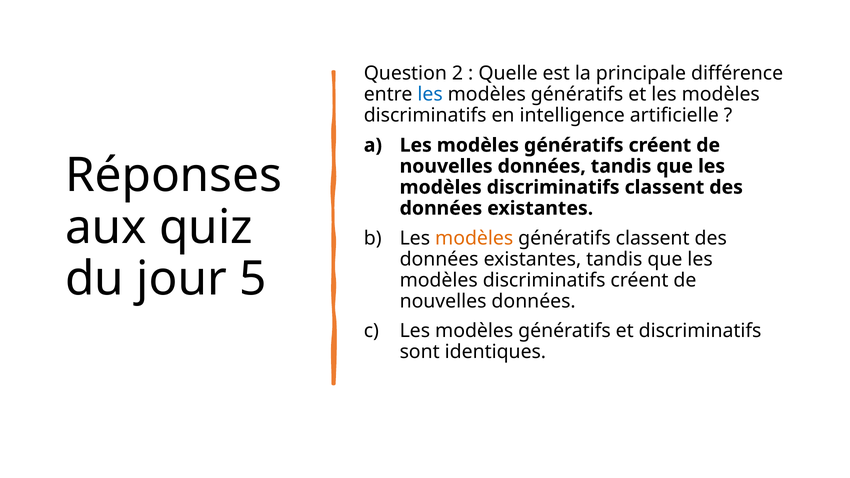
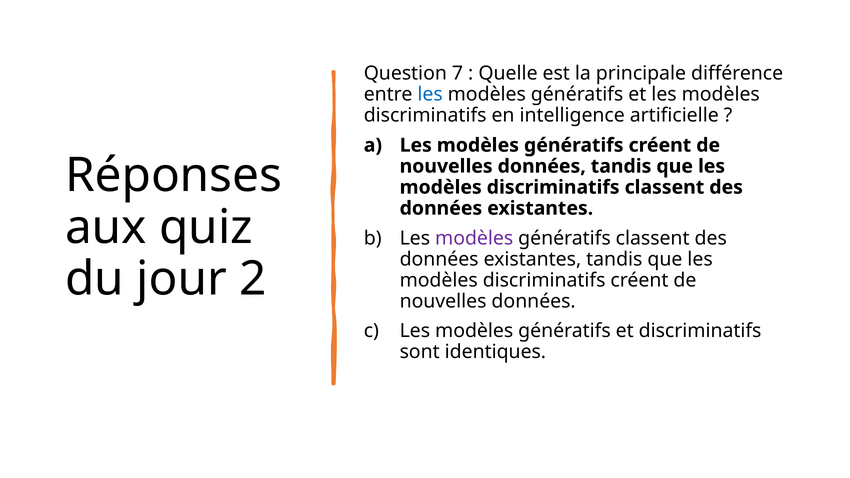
2: 2 -> 7
modèles at (474, 238) colour: orange -> purple
5: 5 -> 2
